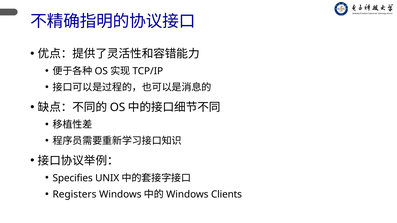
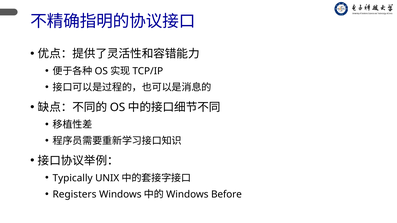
Specifies: Specifies -> Typically
Clients: Clients -> Before
